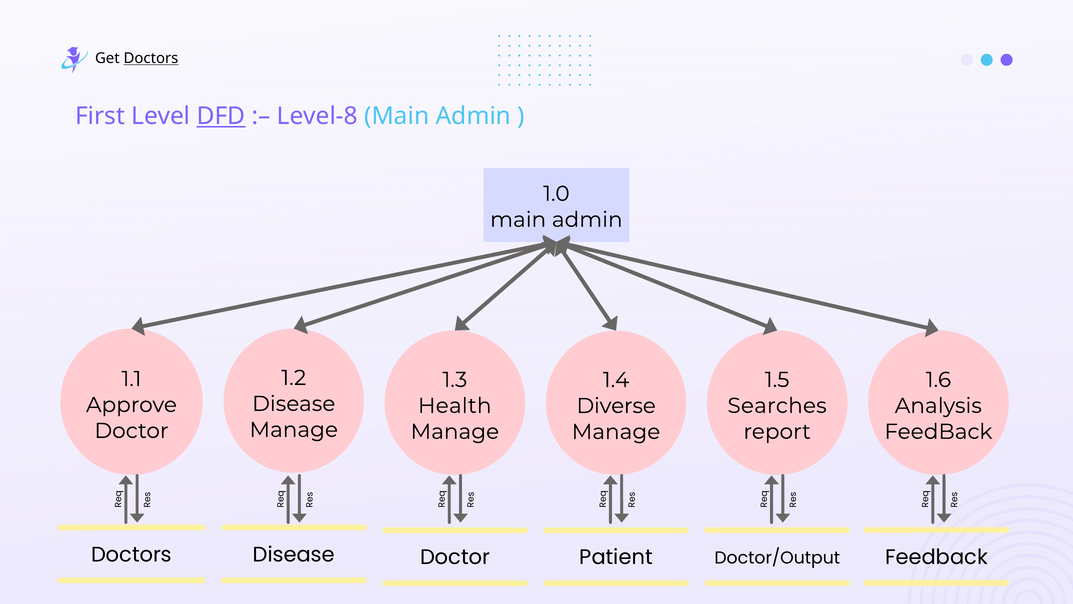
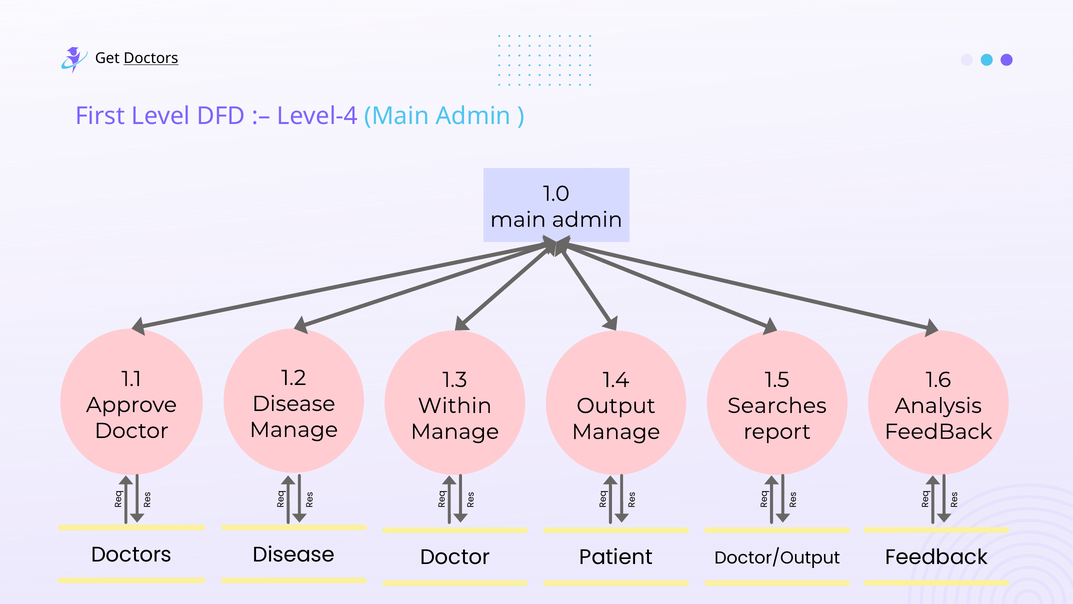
DFD underline: present -> none
Level-8: Level-8 -> Level-4
Health: Health -> Within
Diverse: Diverse -> Output
